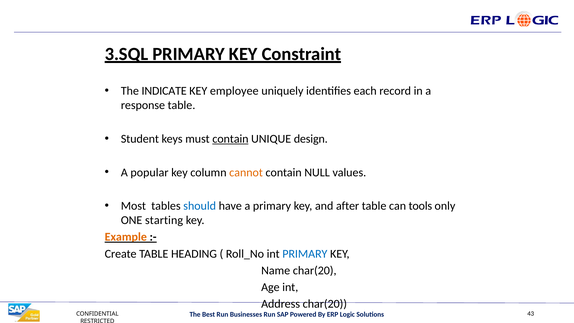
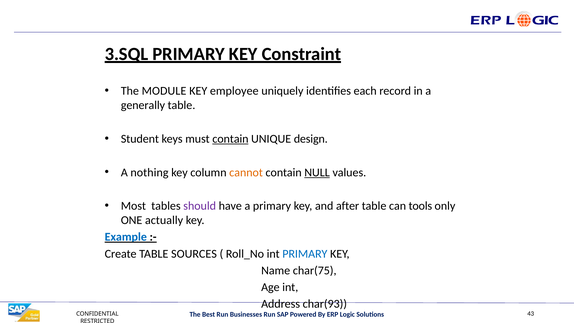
INDICATE: INDICATE -> MODULE
response: response -> generally
popular: popular -> nothing
NULL underline: none -> present
should colour: blue -> purple
starting: starting -> actually
Example colour: orange -> blue
HEADING: HEADING -> SOURCES
Name char(20: char(20 -> char(75
Address char(20: char(20 -> char(93
